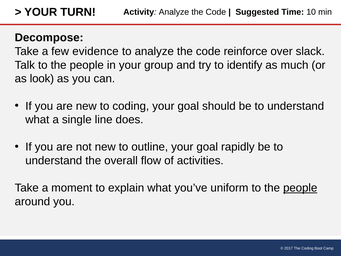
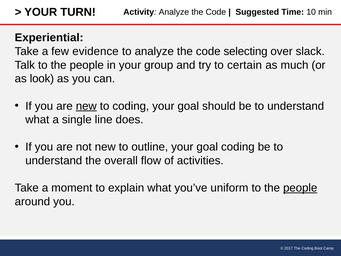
Decompose: Decompose -> Experiential
reinforce: reinforce -> selecting
identify: identify -> certain
new at (86, 106) underline: none -> present
goal rapidly: rapidly -> coding
